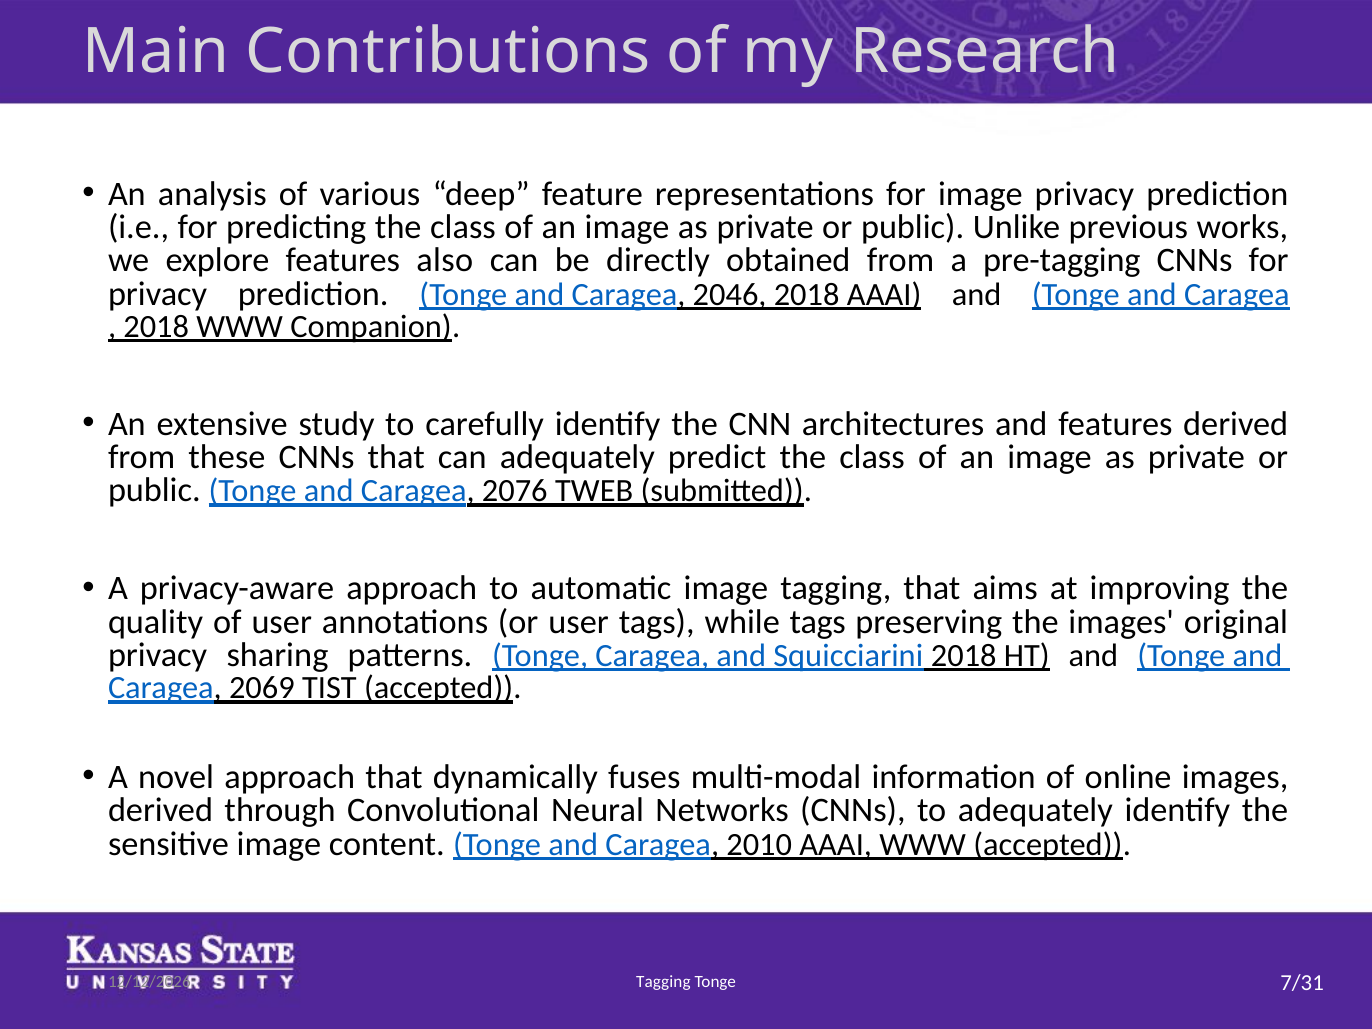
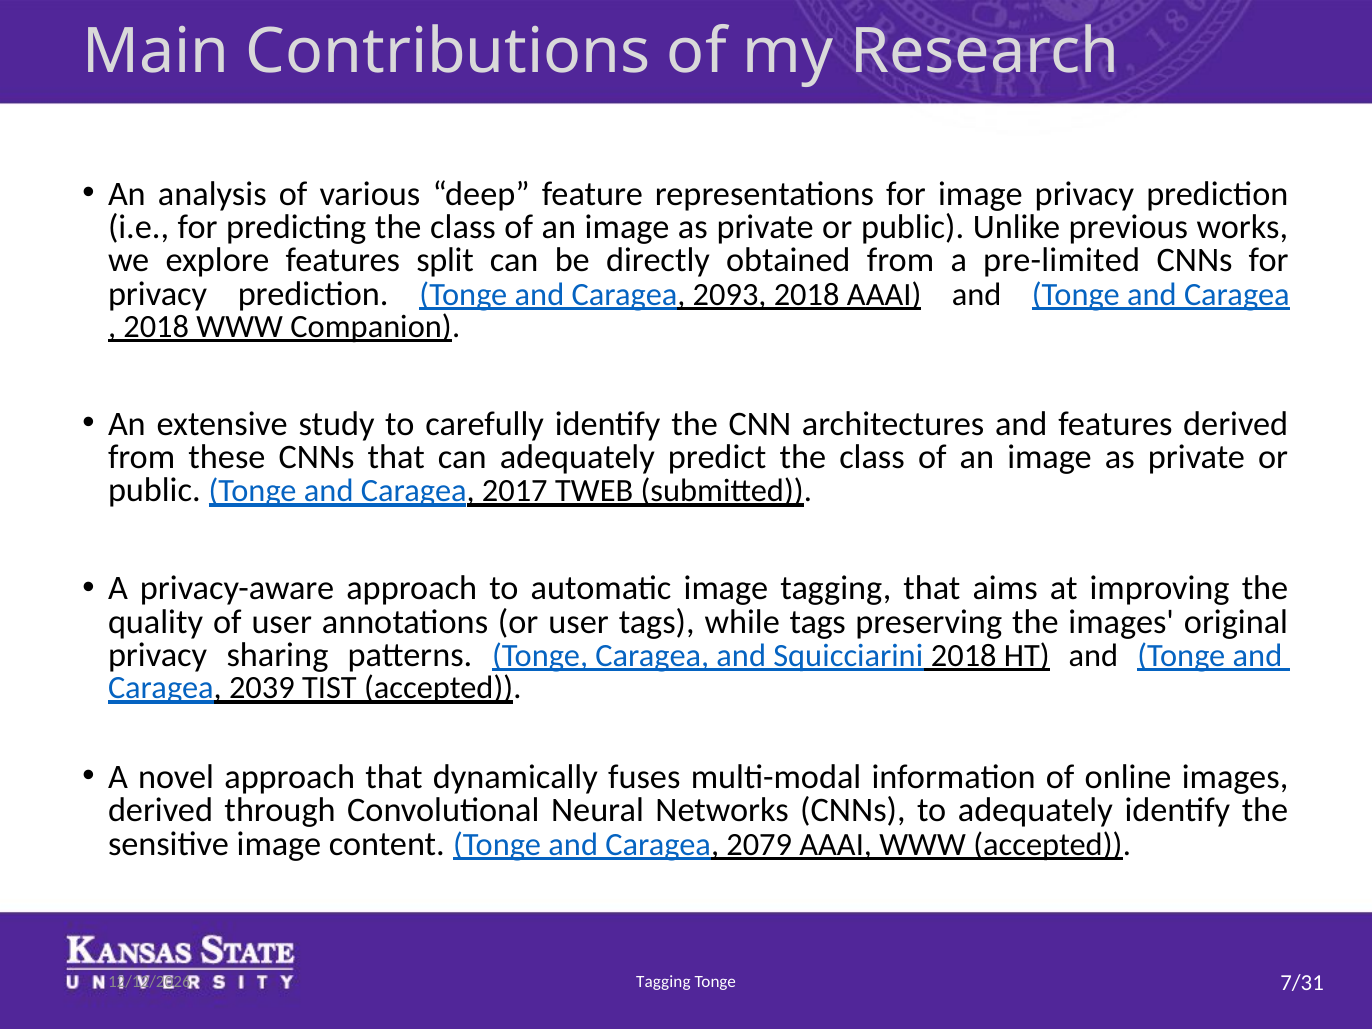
also: also -> split
pre-tagging: pre-tagging -> pre-limited
2046: 2046 -> 2093
2076: 2076 -> 2017
2069: 2069 -> 2039
2010: 2010 -> 2079
